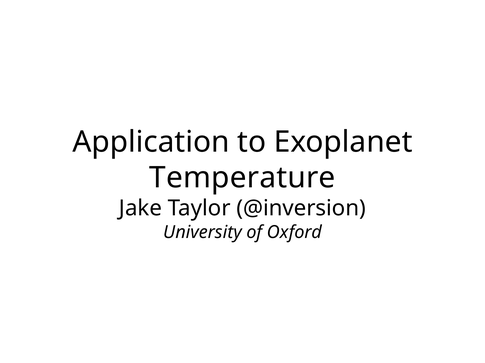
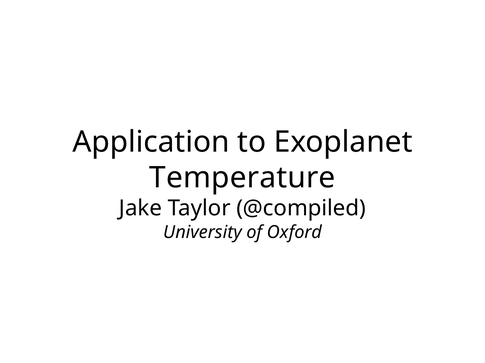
@inversion: @inversion -> @compiled
